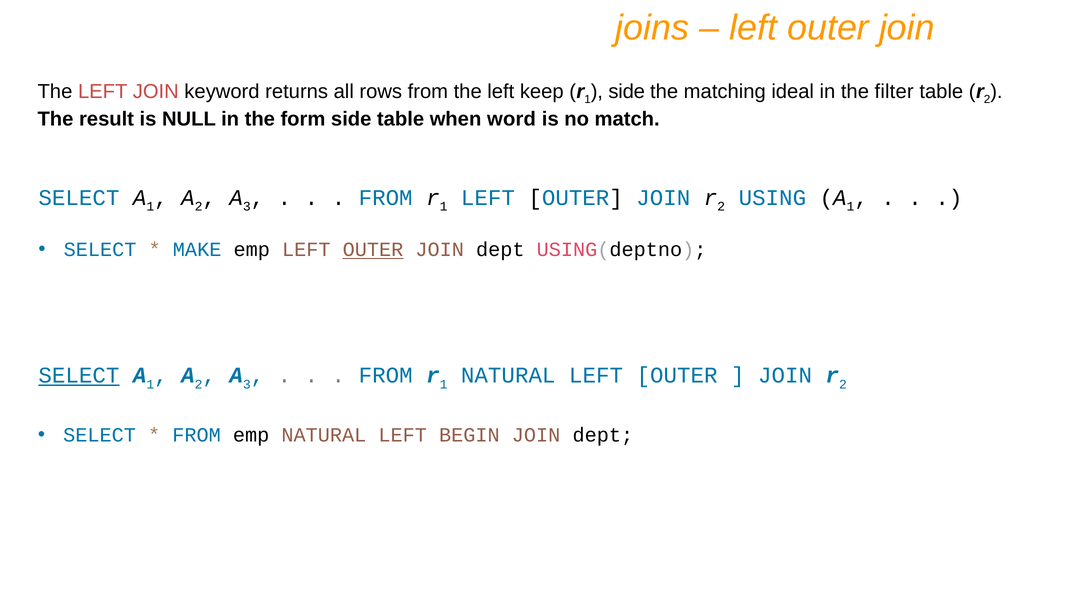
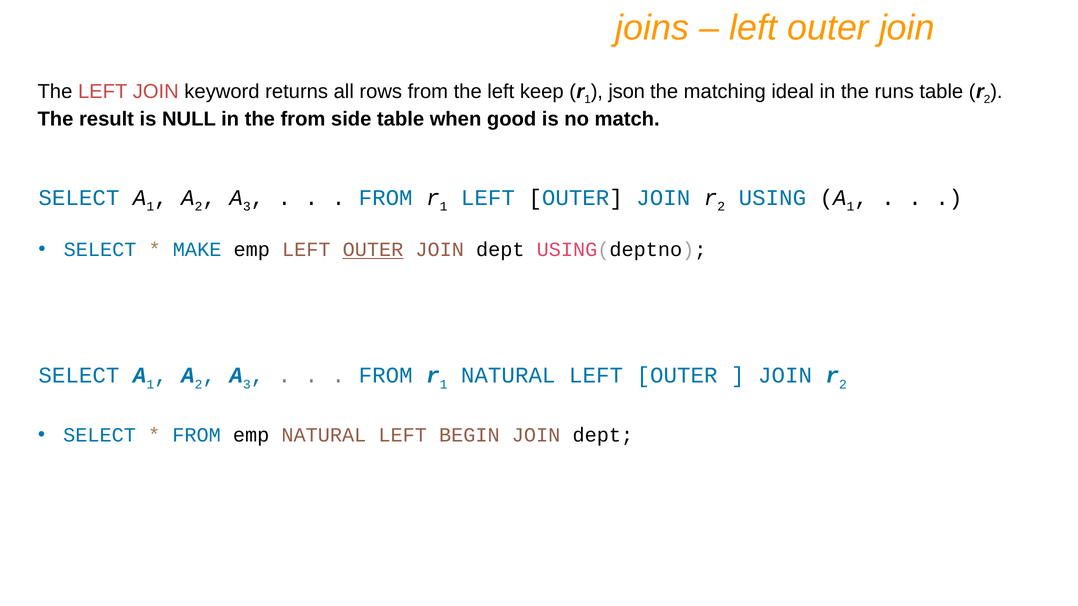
side at (627, 92): side -> json
filter: filter -> runs
the form: form -> from
word: word -> good
SELECT at (79, 376) underline: present -> none
